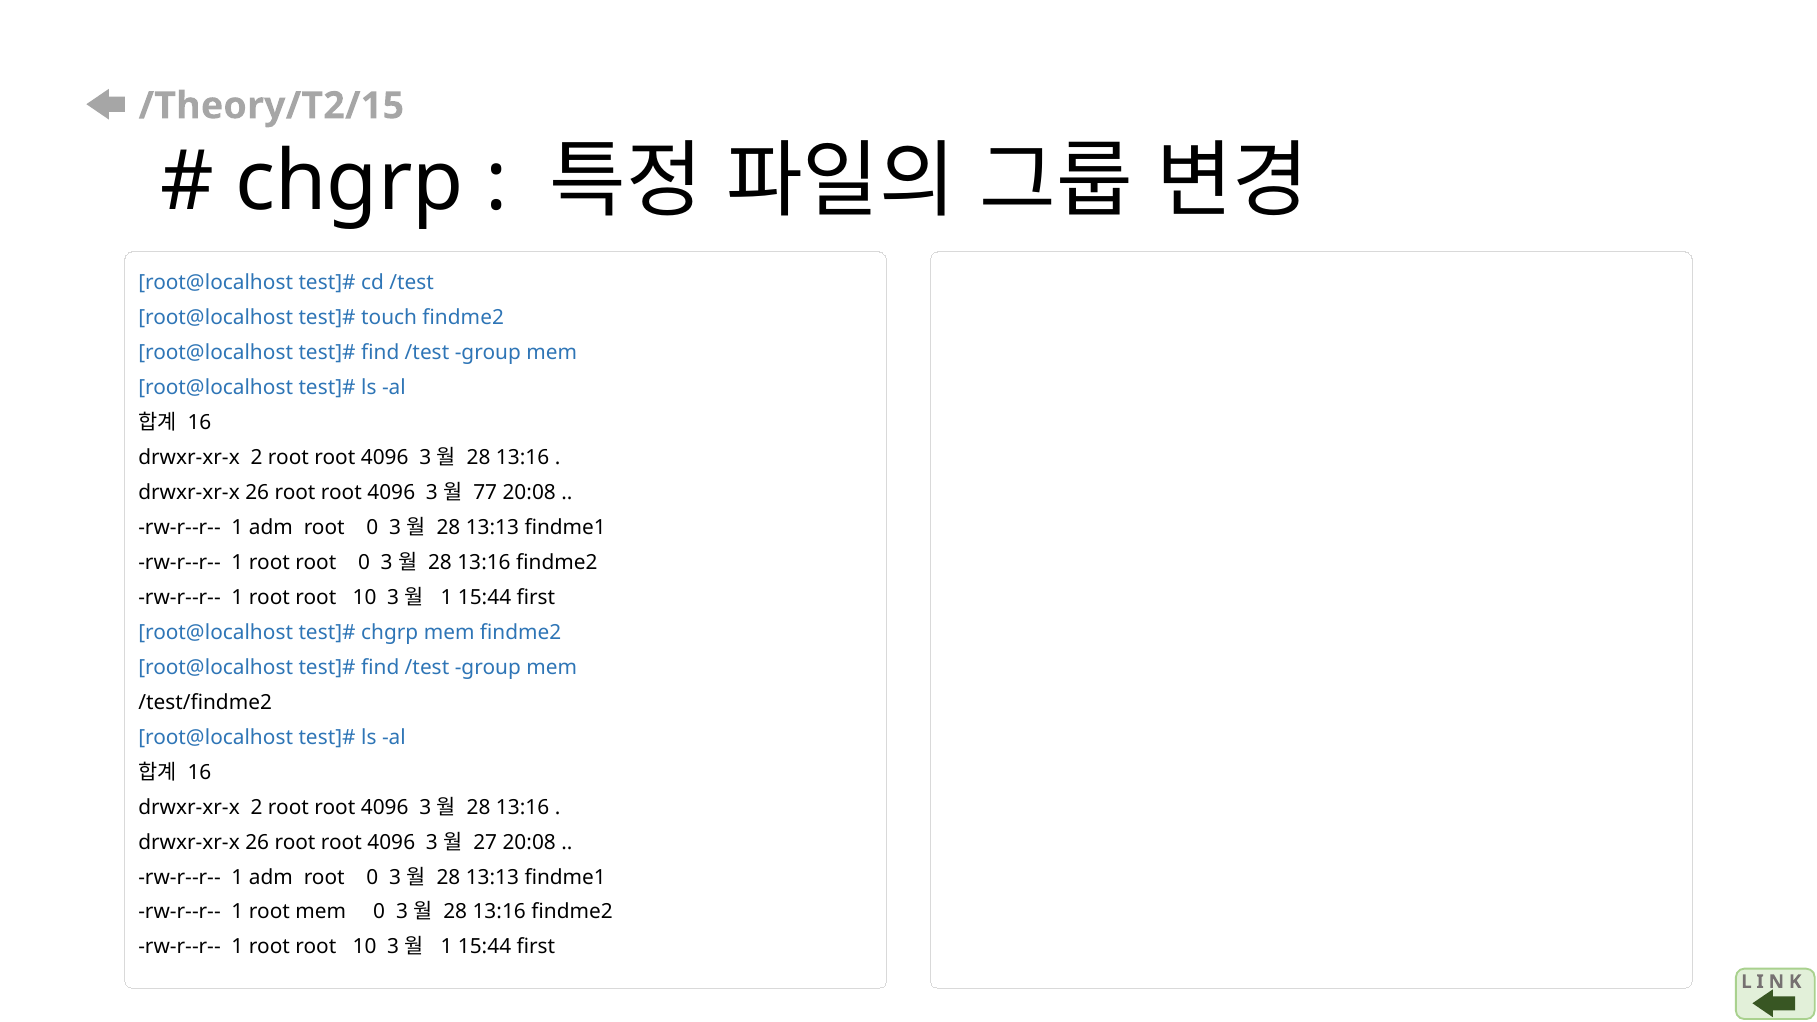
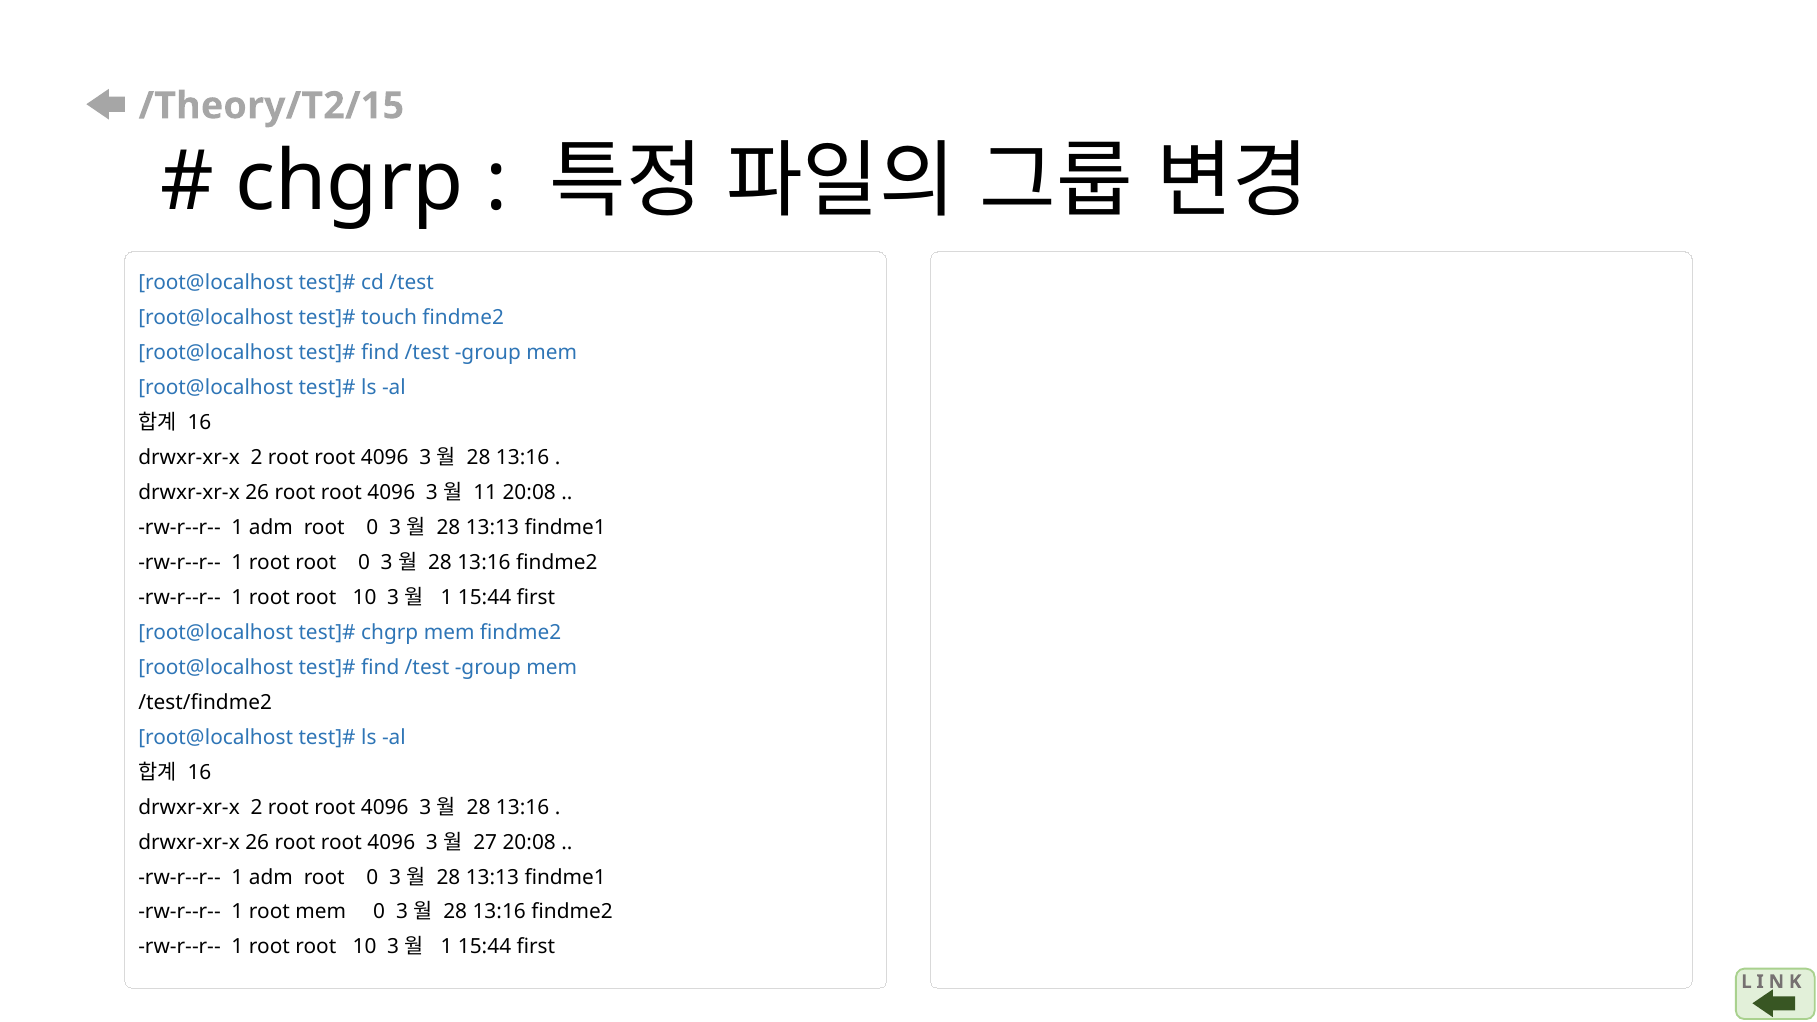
77: 77 -> 11
